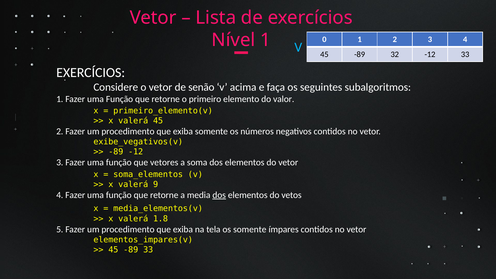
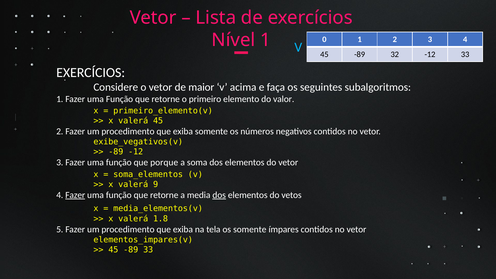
senão: senão -> maior
vetores: vetores -> porque
Fazer at (75, 195) underline: none -> present
